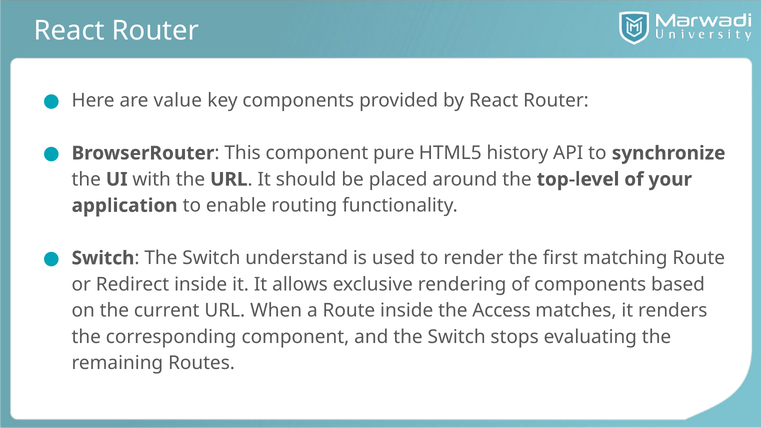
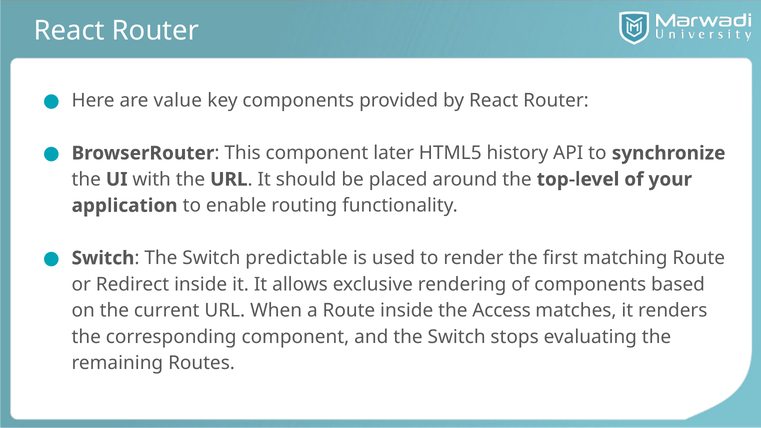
pure: pure -> later
understand: understand -> predictable
